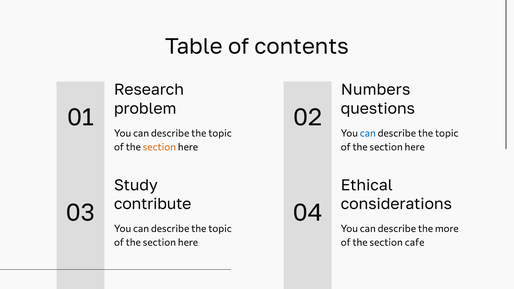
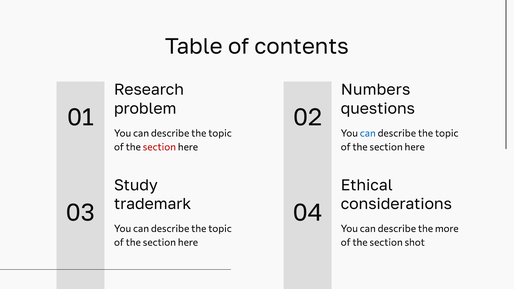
section at (159, 147) colour: orange -> red
contribute: contribute -> trademark
cafe: cafe -> shot
